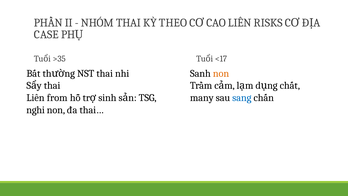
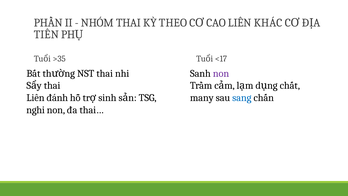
RISKS: RISKS -> KHÁC
CASE: CASE -> TIÊN
non at (221, 73) colour: orange -> purple
from: from -> đánh
